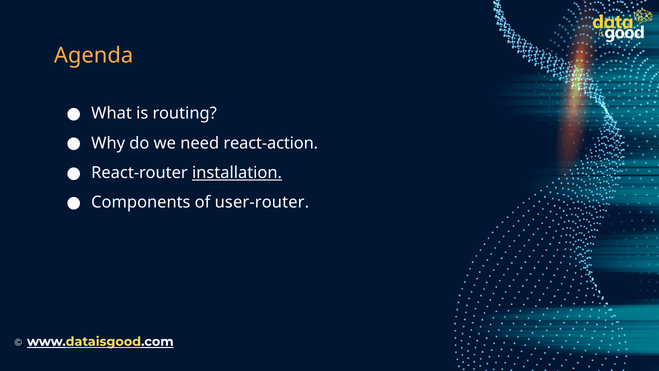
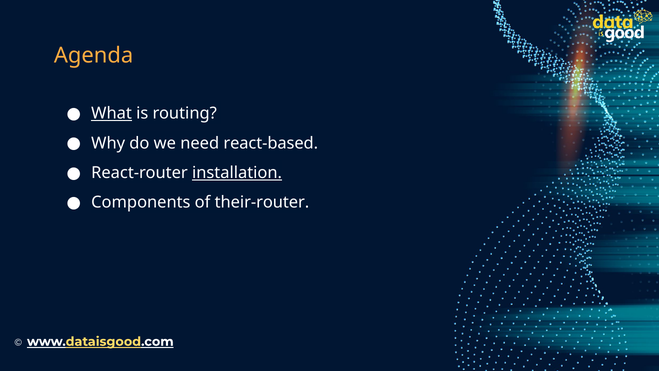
What underline: none -> present
react-action: react-action -> react-based
user-router: user-router -> their-router
